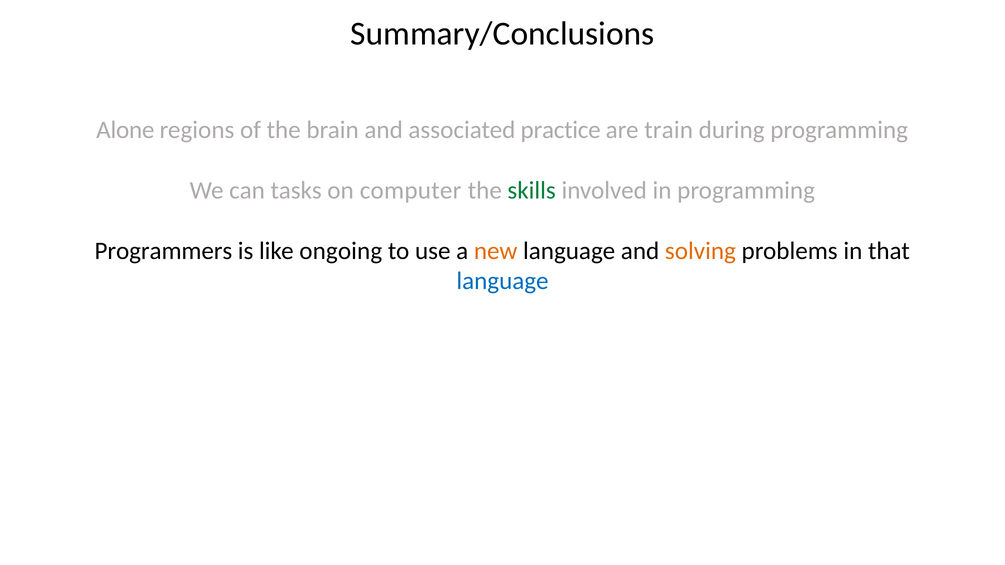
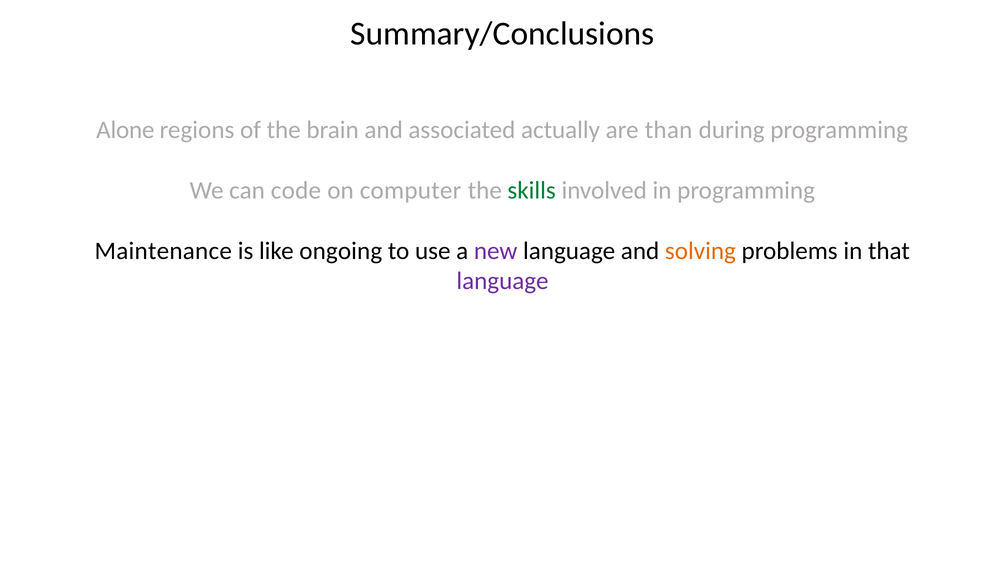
practice: practice -> actually
train: train -> than
tasks: tasks -> code
Programmers: Programmers -> Maintenance
new colour: orange -> purple
language at (503, 281) colour: blue -> purple
